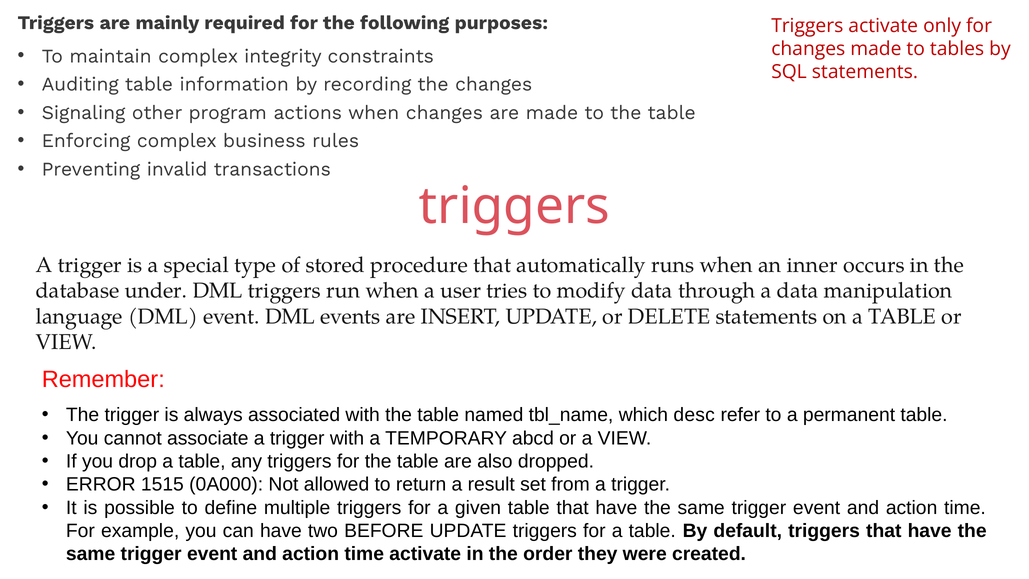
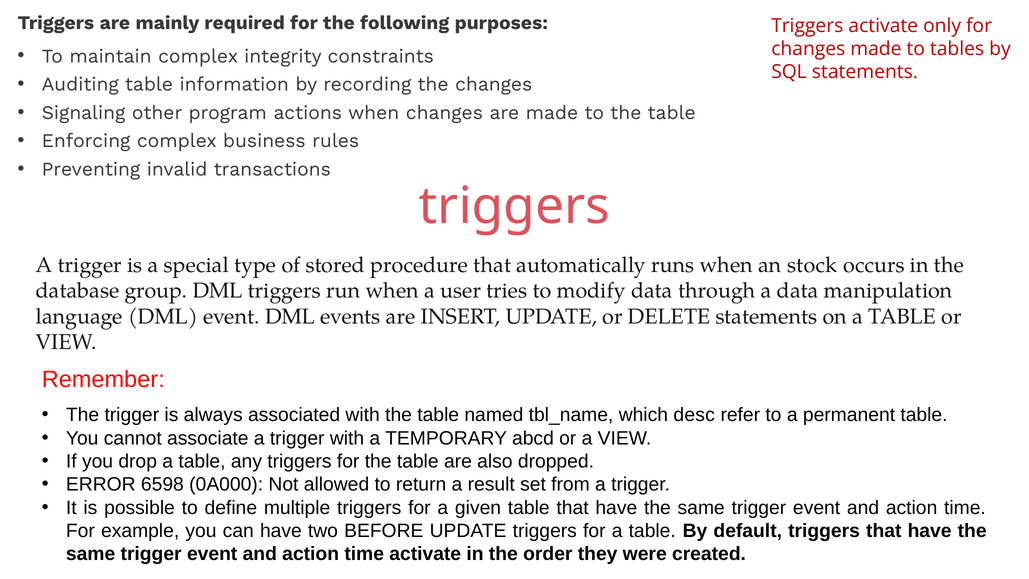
inner: inner -> stock
under: under -> group
1515: 1515 -> 6598
